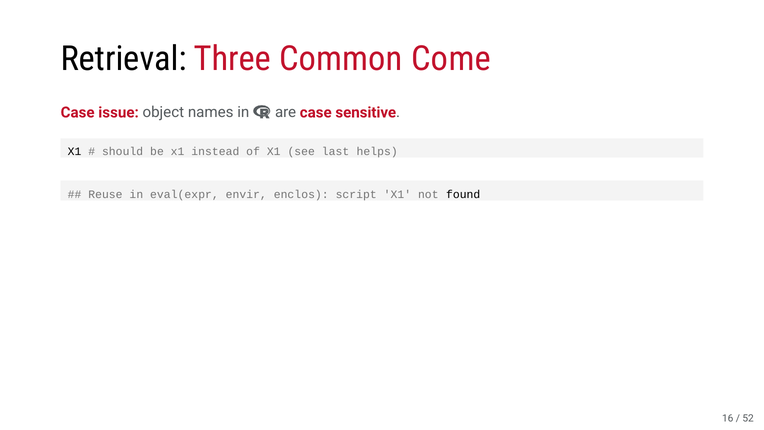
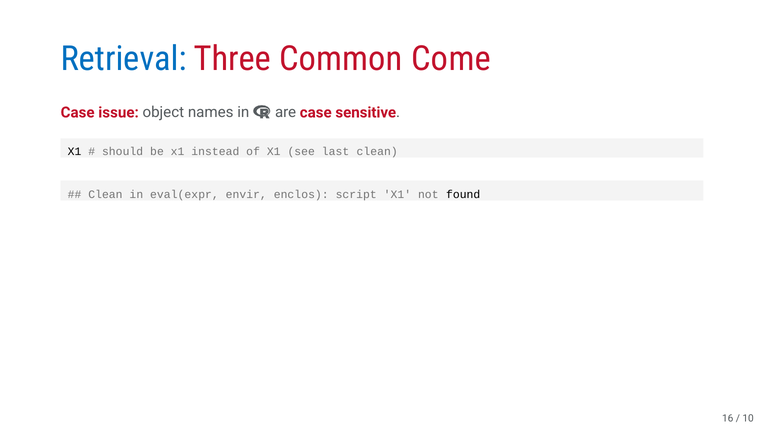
Retrieval colour: black -> blue
last helps: helps -> clean
Reuse at (105, 194): Reuse -> Clean
52: 52 -> 10
